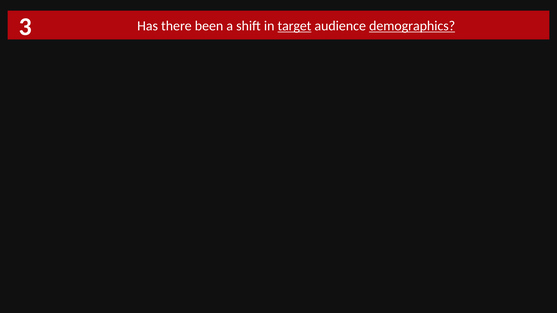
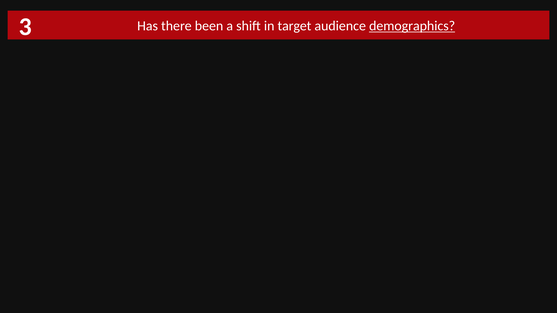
target underline: present -> none
